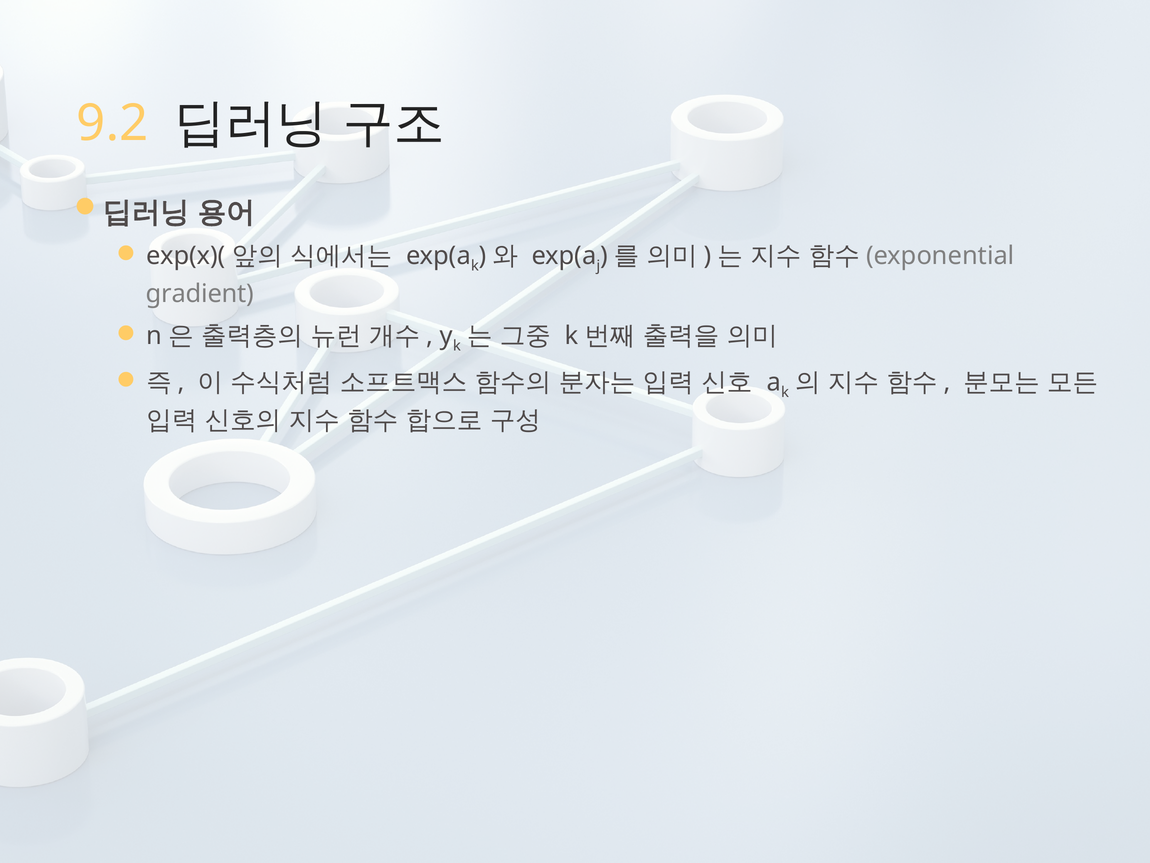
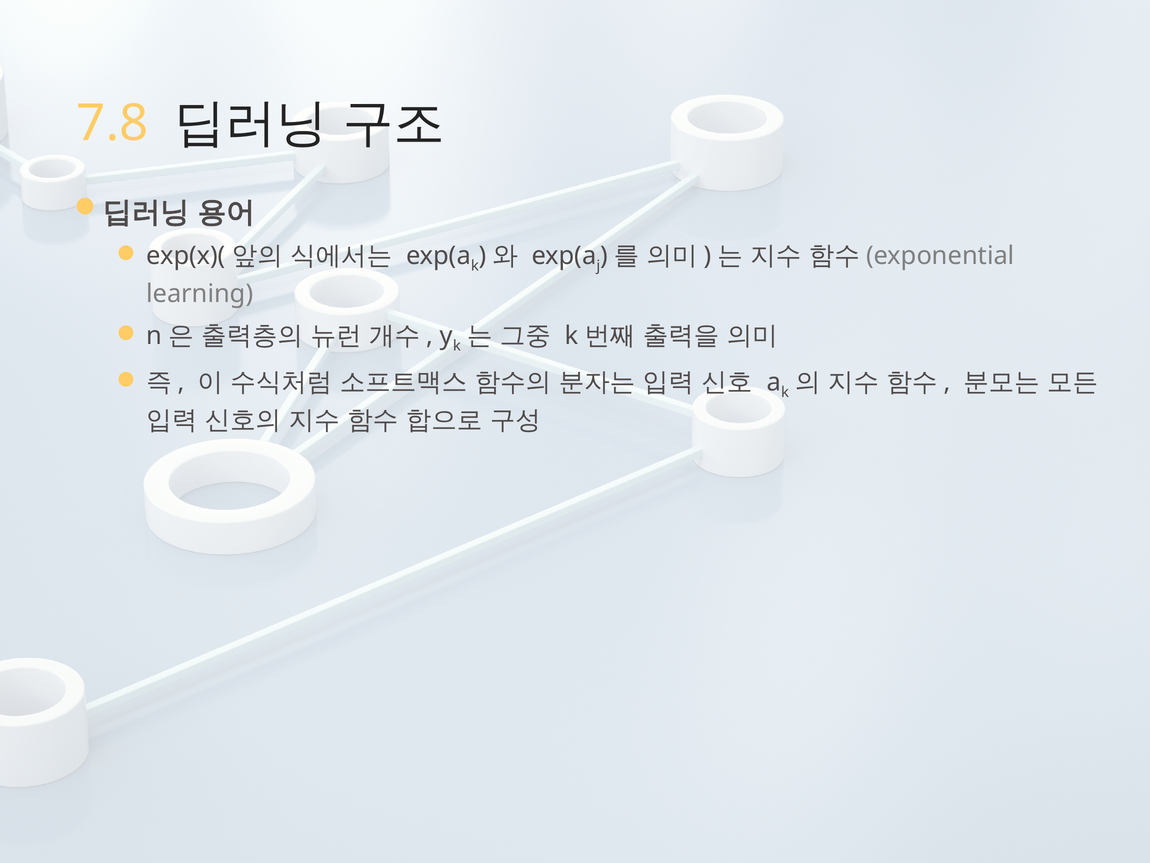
9.2: 9.2 -> 7.8
gradient: gradient -> learning
